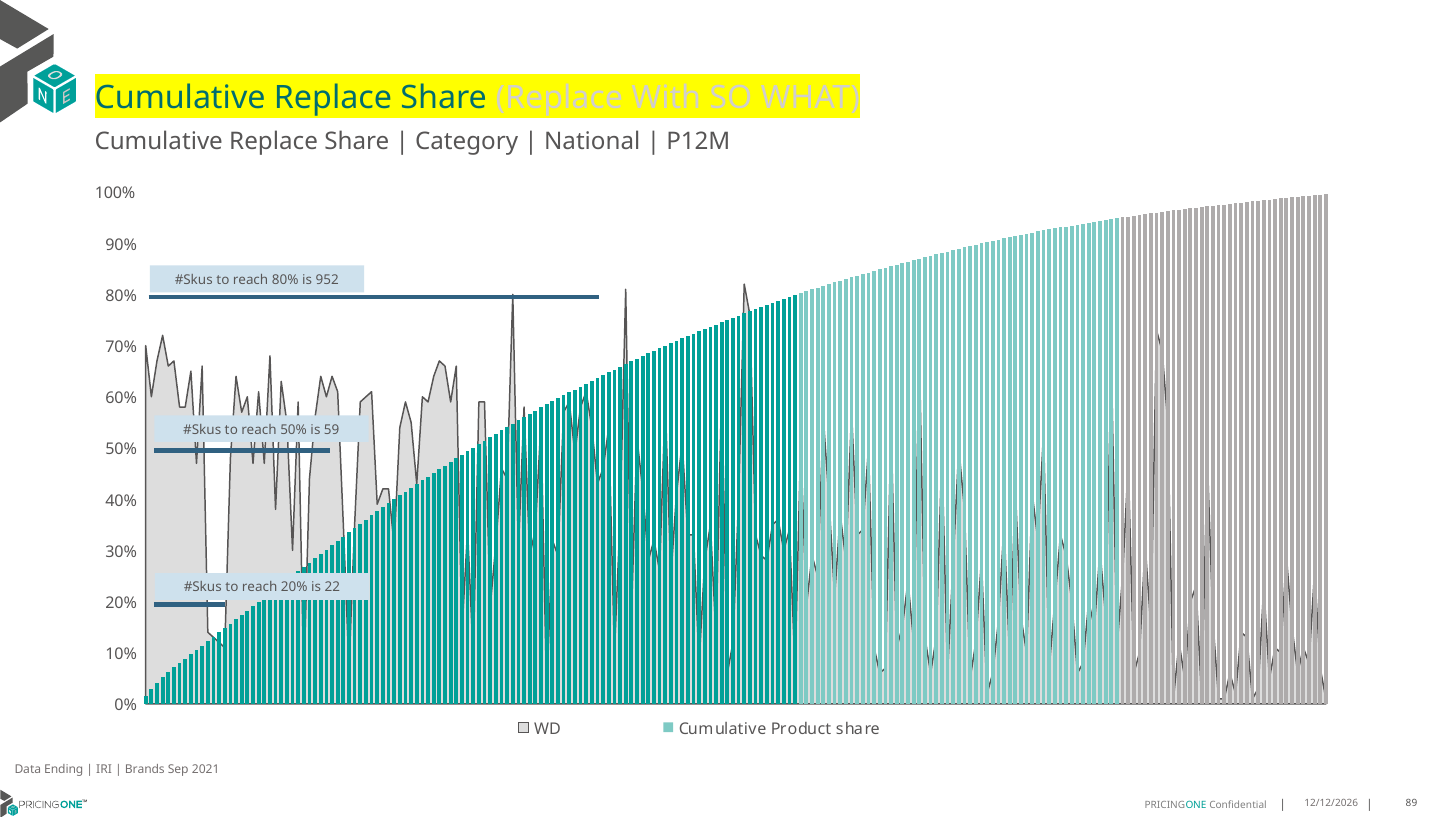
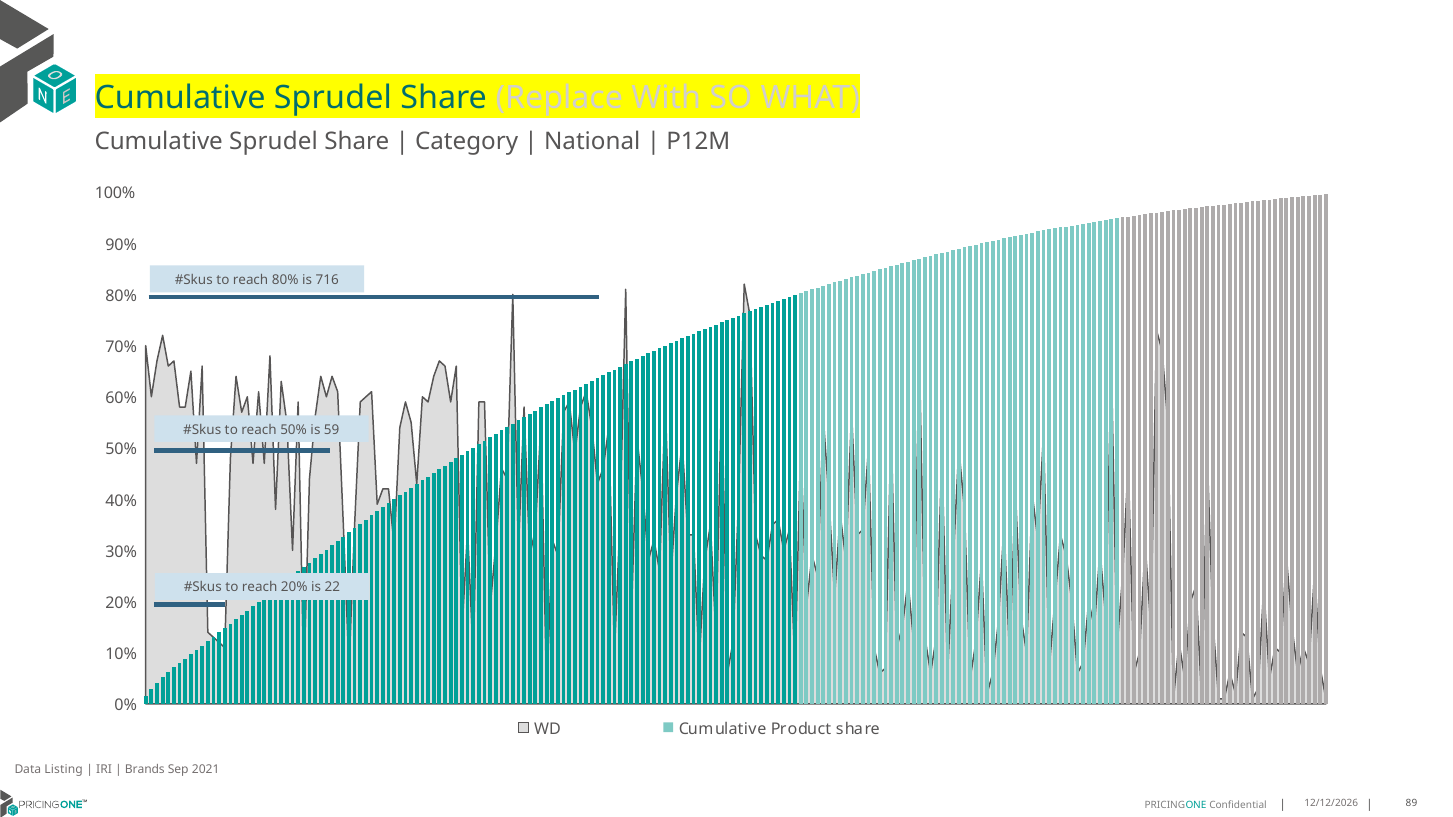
Replace at (333, 98): Replace -> Sprudel
Replace at (274, 142): Replace -> Sprudel
952: 952 -> 716
Ending: Ending -> Listing
